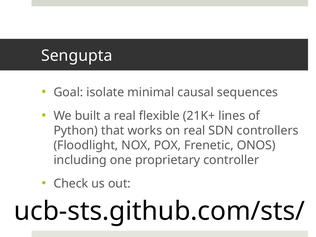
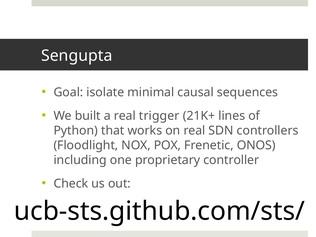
flexible: flexible -> trigger
